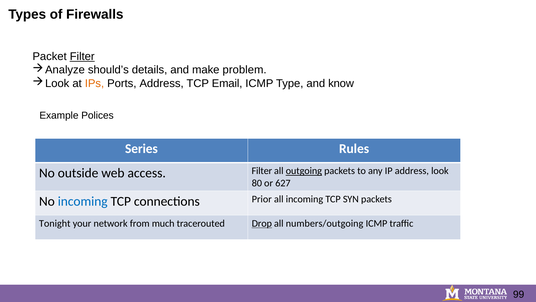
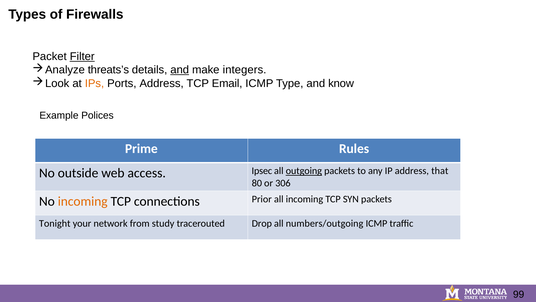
should’s: should’s -> threats’s
and at (180, 70) underline: none -> present
problem: problem -> integers
Series: Series -> Prime
access Filter: Filter -> Ipsec
look: look -> that
627: 627 -> 306
incoming at (83, 201) colour: blue -> orange
much: much -> study
Drop underline: present -> none
